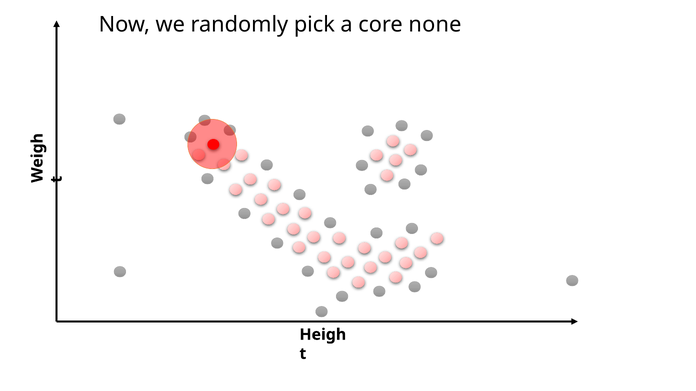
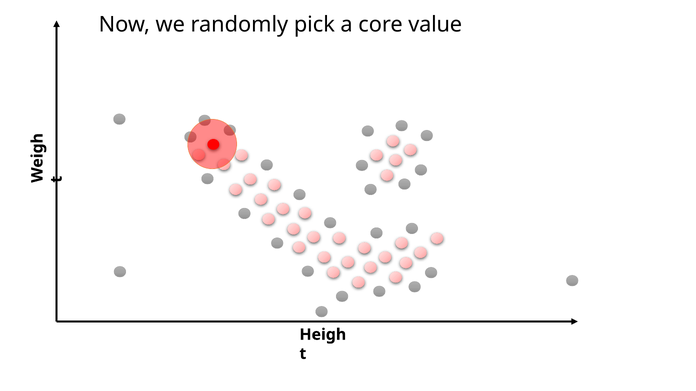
none: none -> value
